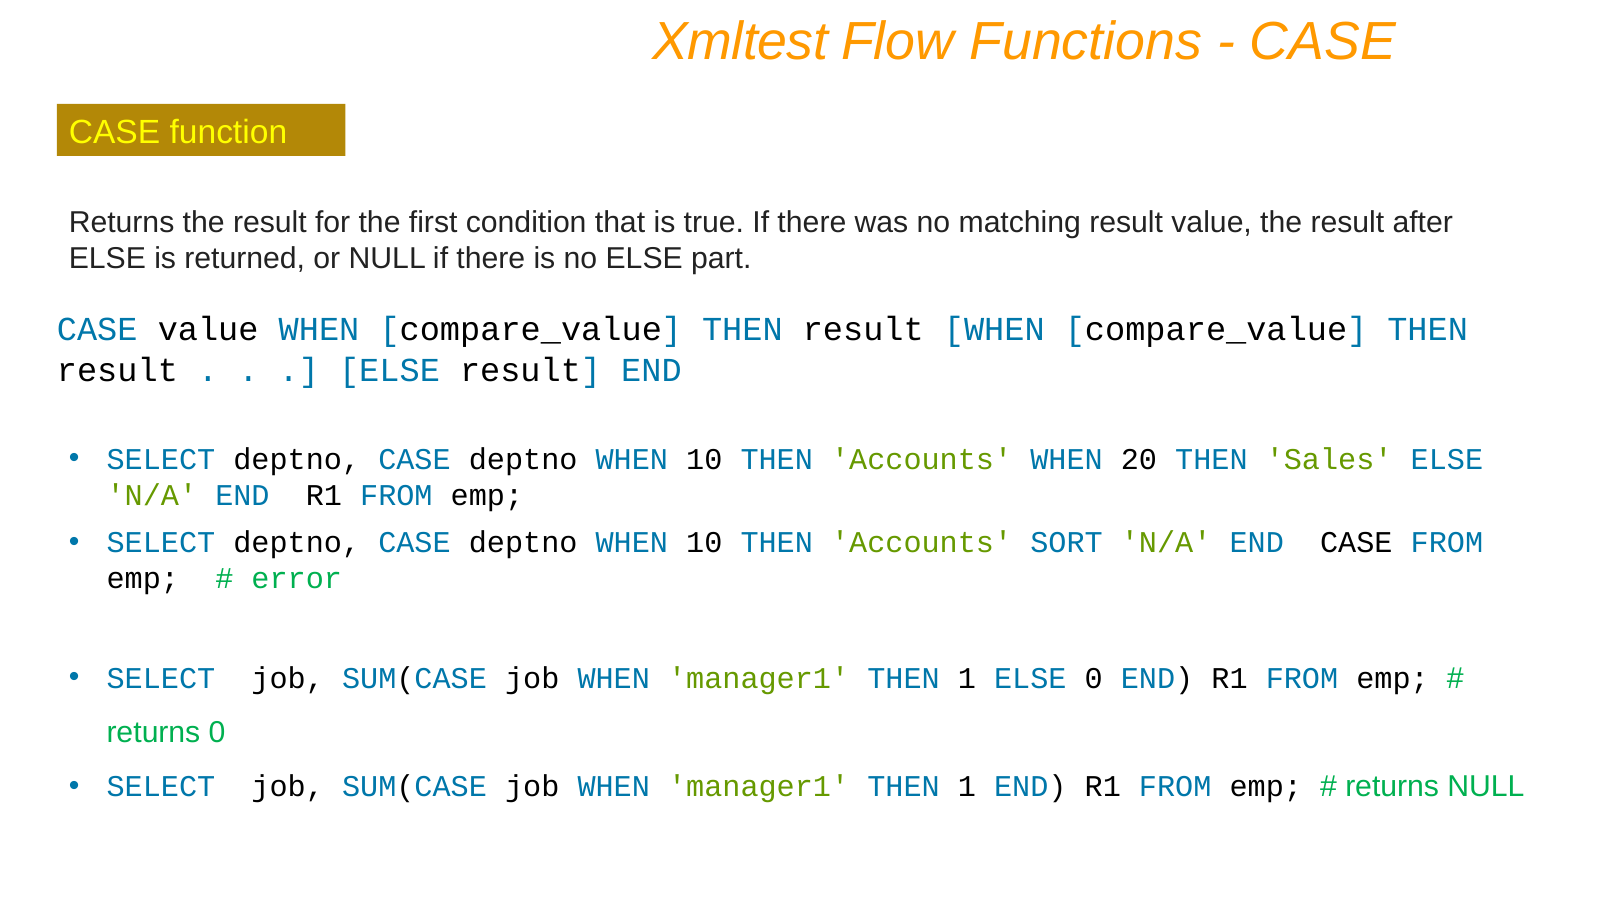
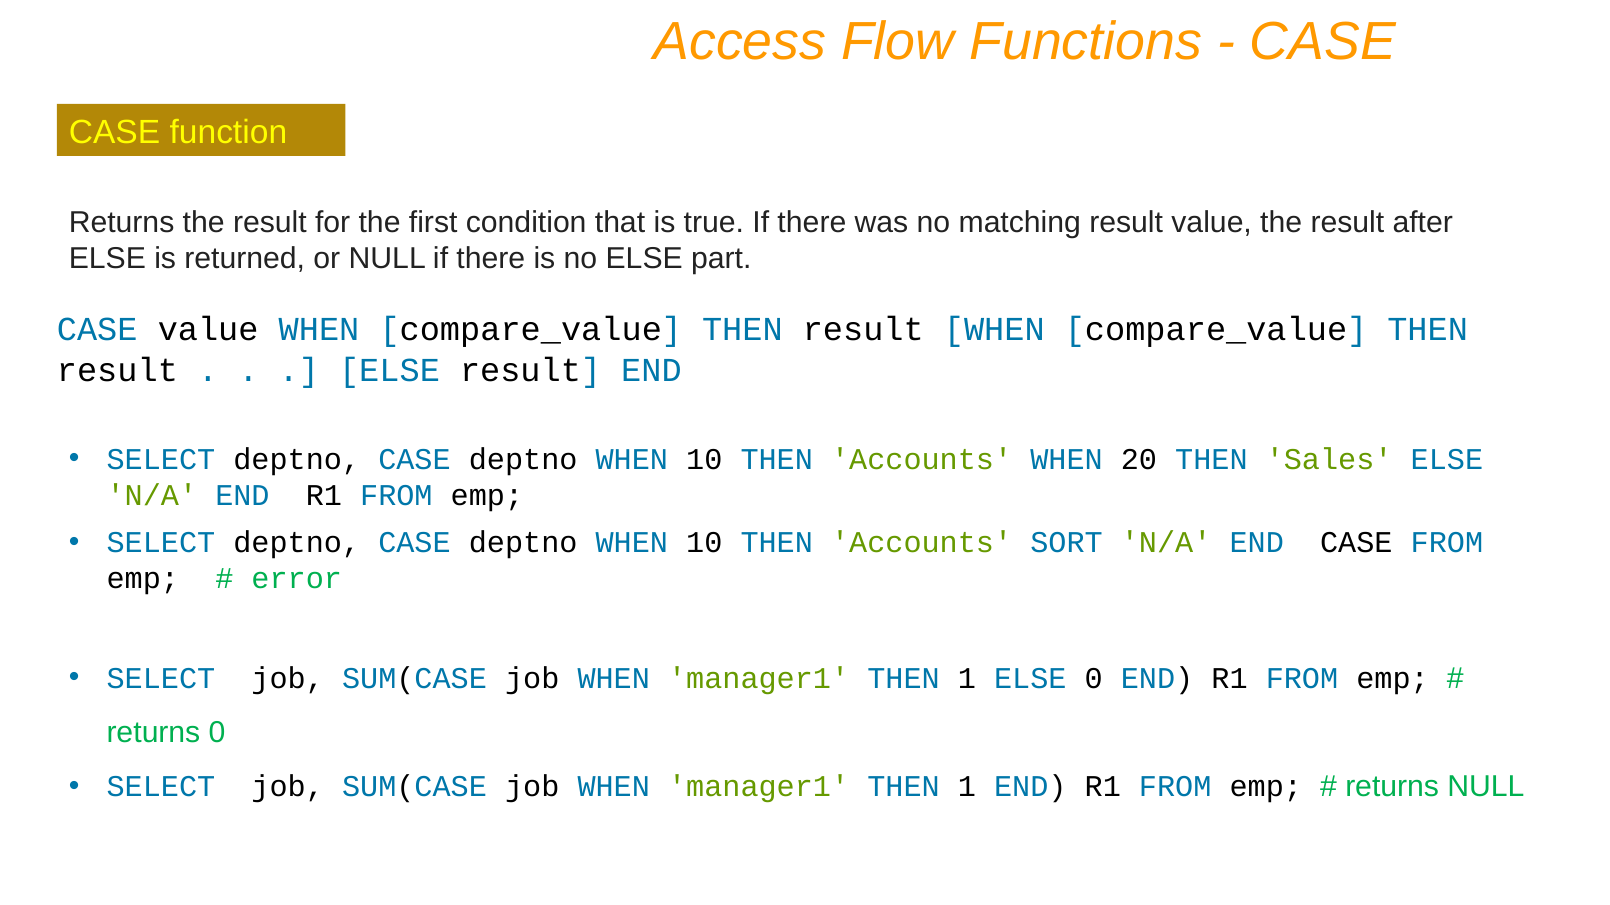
Xmltest: Xmltest -> Access
